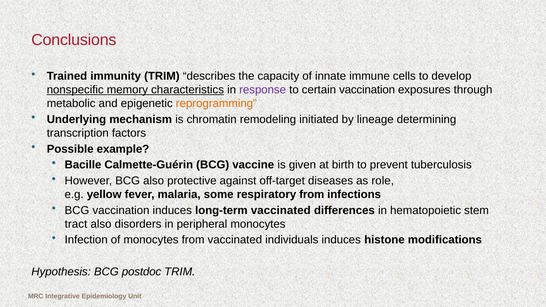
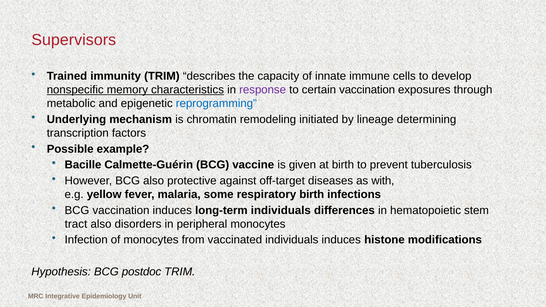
Conclusions: Conclusions -> Supervisors
reprogramming colour: orange -> blue
role: role -> with
respiratory from: from -> birth
long-term vaccinated: vaccinated -> individuals
